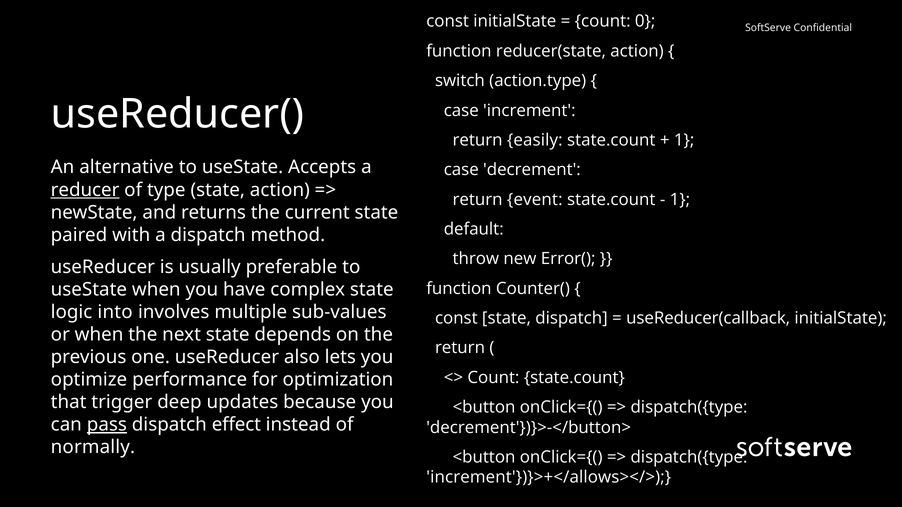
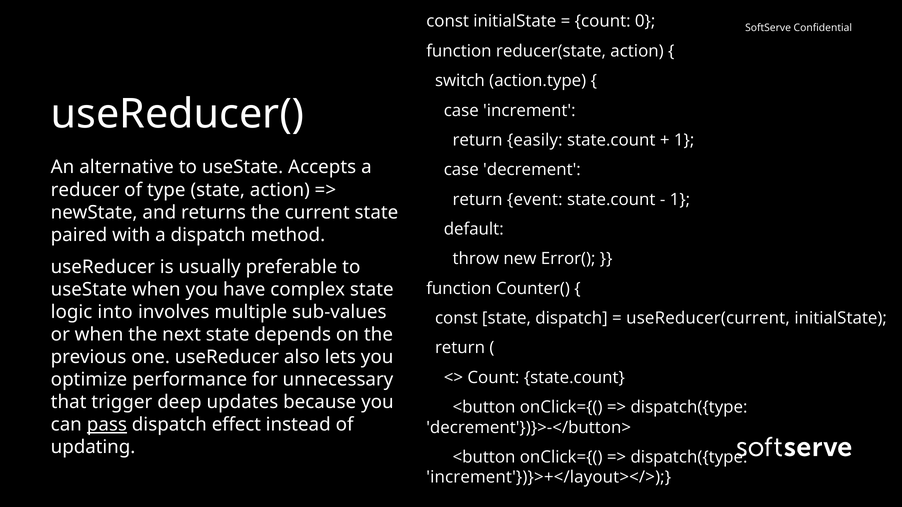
reducer underline: present -> none
useReducer(callback: useReducer(callback -> useReducer(current
optimization: optimization -> unnecessary
normally: normally -> updating
increment'})}>+</allows></>: increment'})}>+</allows></> -> increment'})}>+</layout></>
